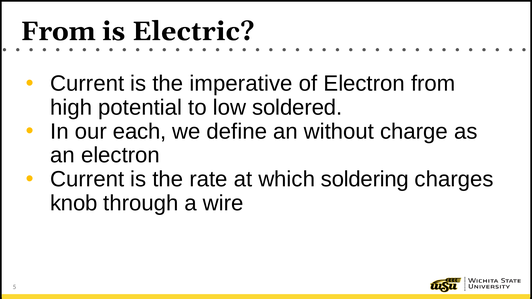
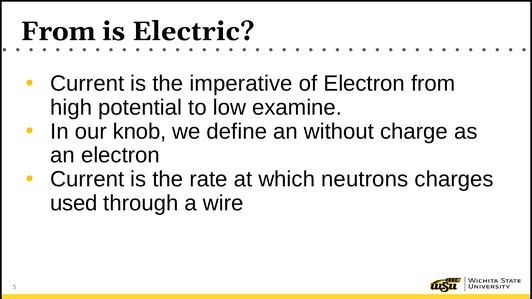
soldered: soldered -> examine
each: each -> knob
soldering: soldering -> neutrons
knob: knob -> used
